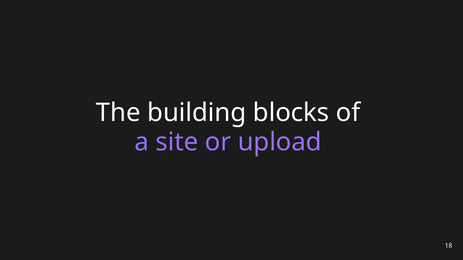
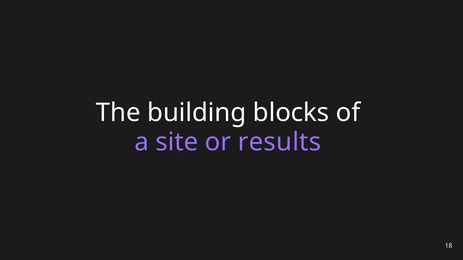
upload: upload -> results
